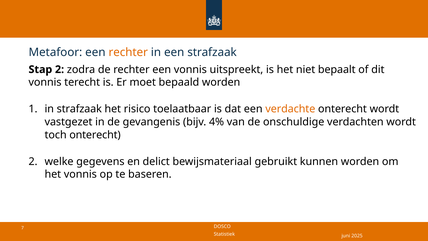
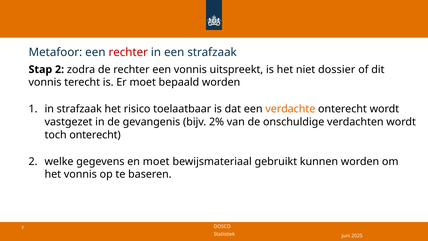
rechter at (128, 52) colour: orange -> red
bepaalt: bepaalt -> dossier
4%: 4% -> 2%
en delict: delict -> moet
